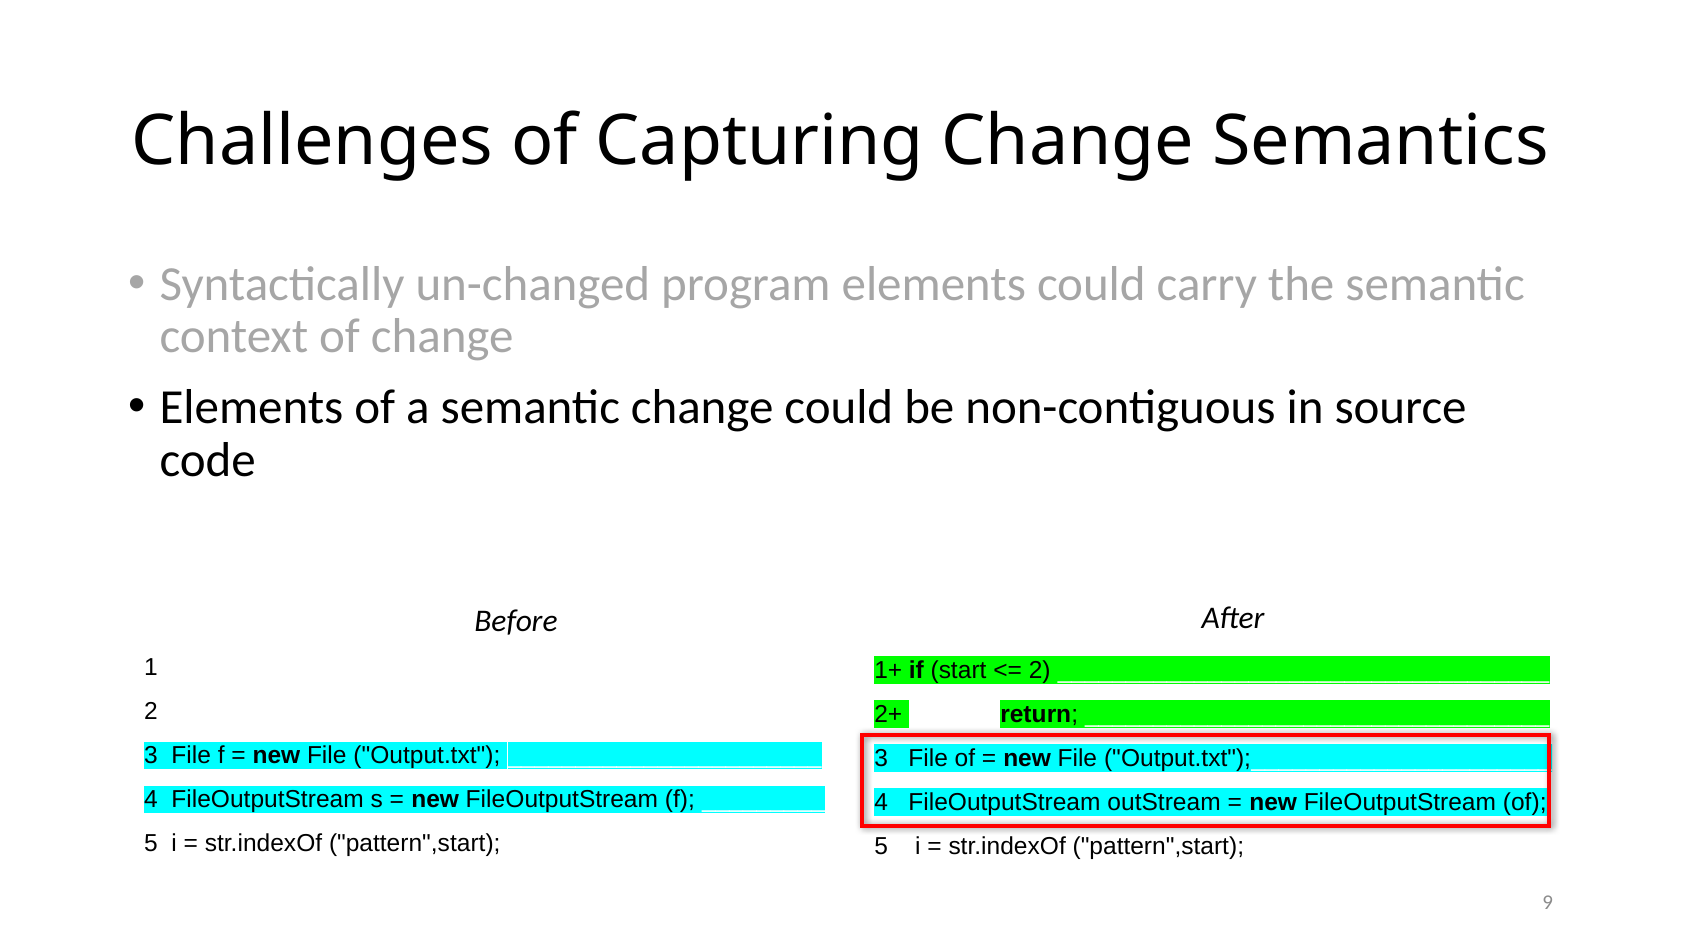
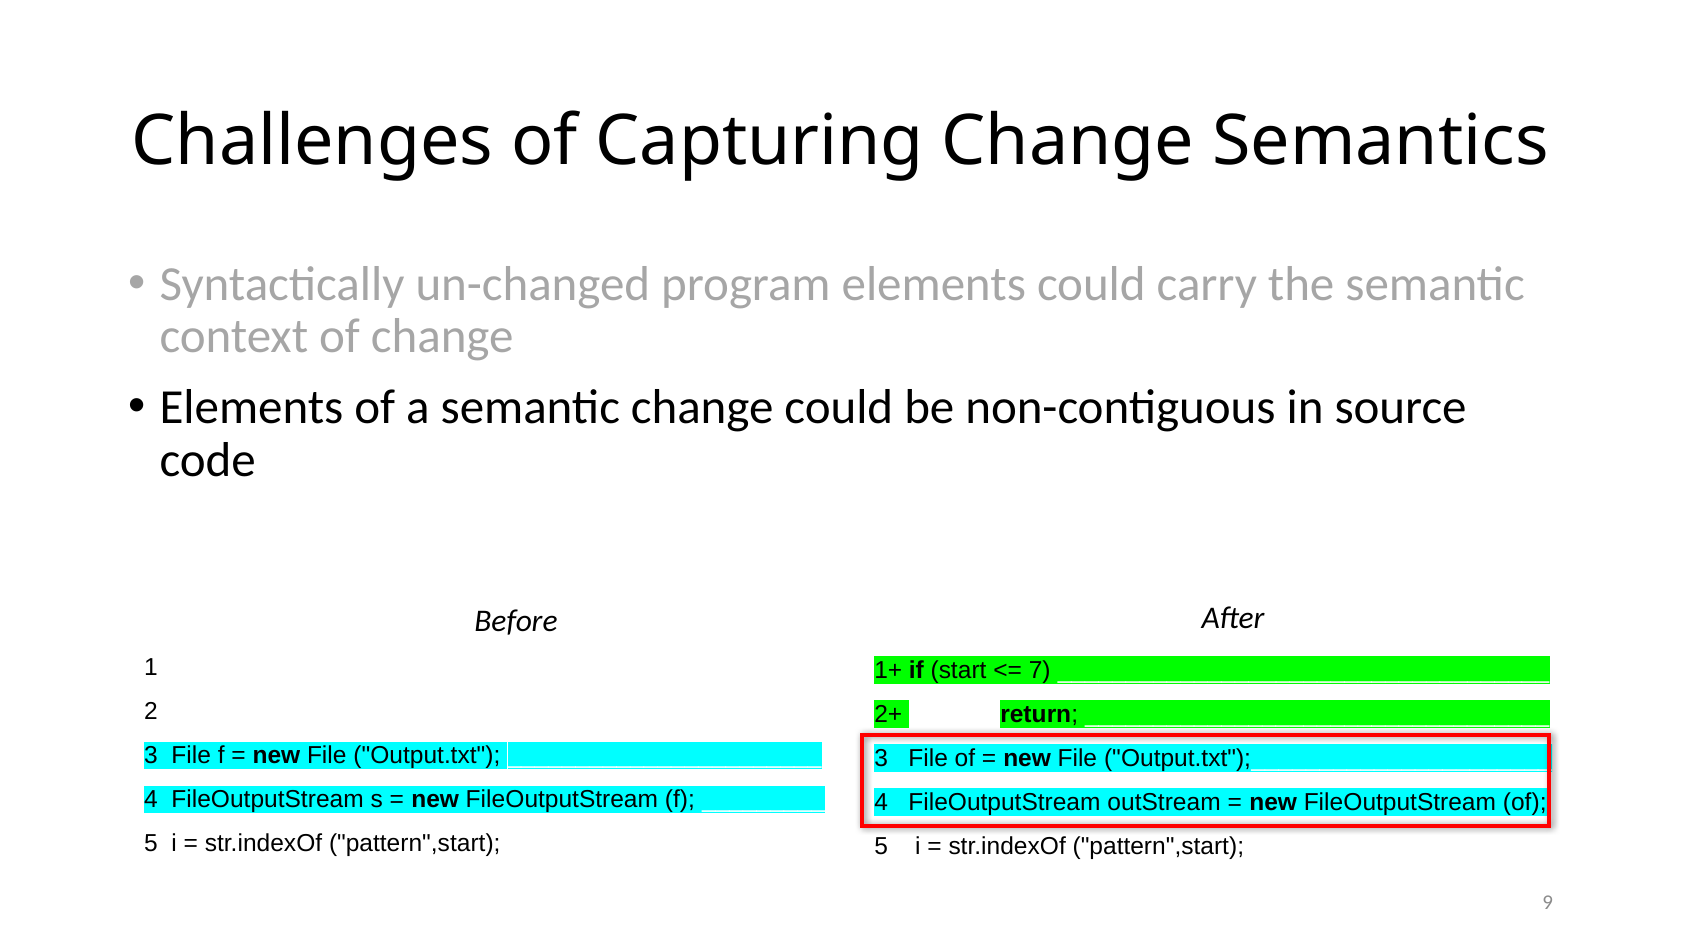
2 at (1040, 671): 2 -> 7
